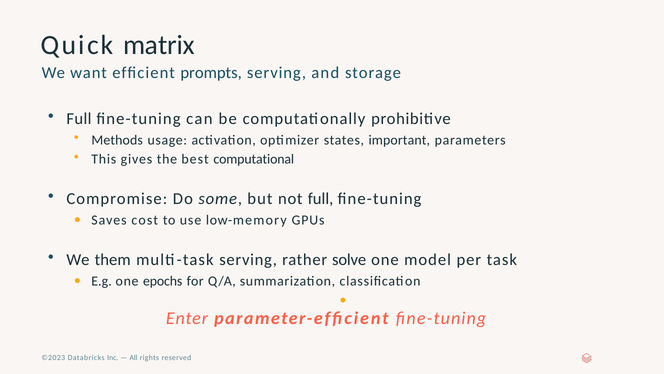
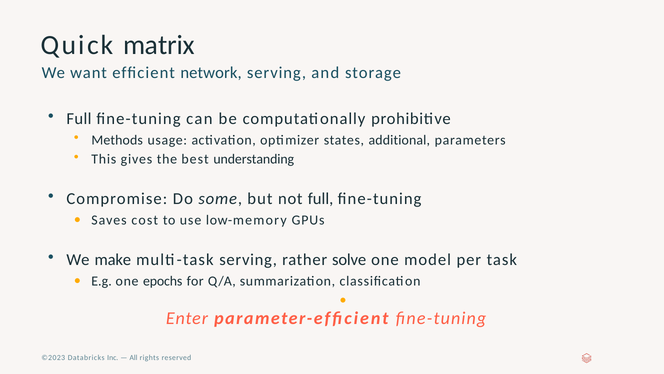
prompts: prompts -> network
important: important -> additional
computational: computational -> understanding
them: them -> make
